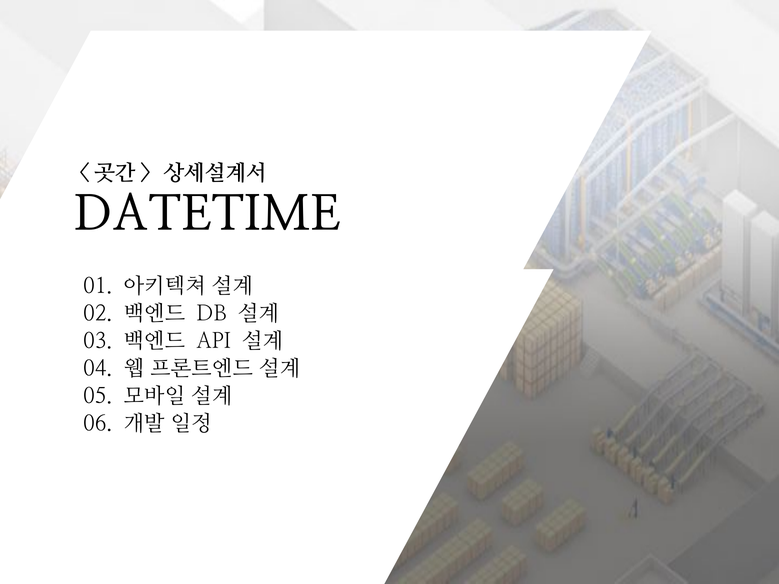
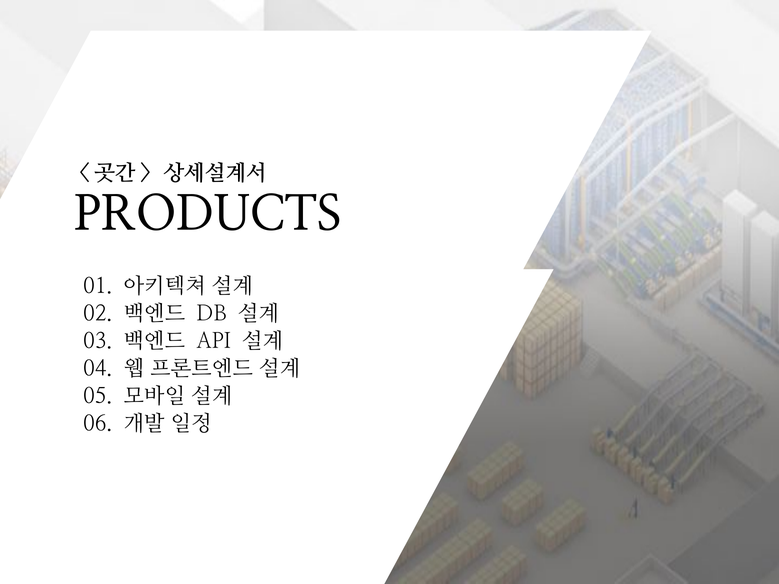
DATETIME: DATETIME -> PRODUCTS
